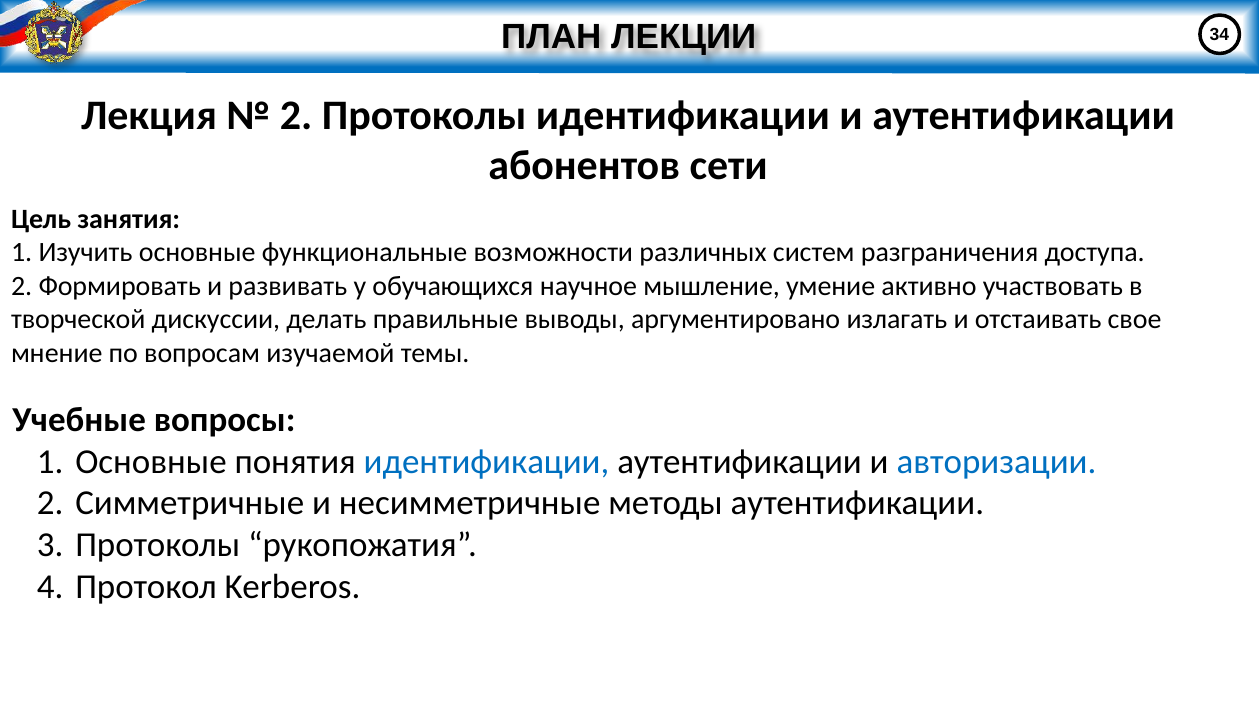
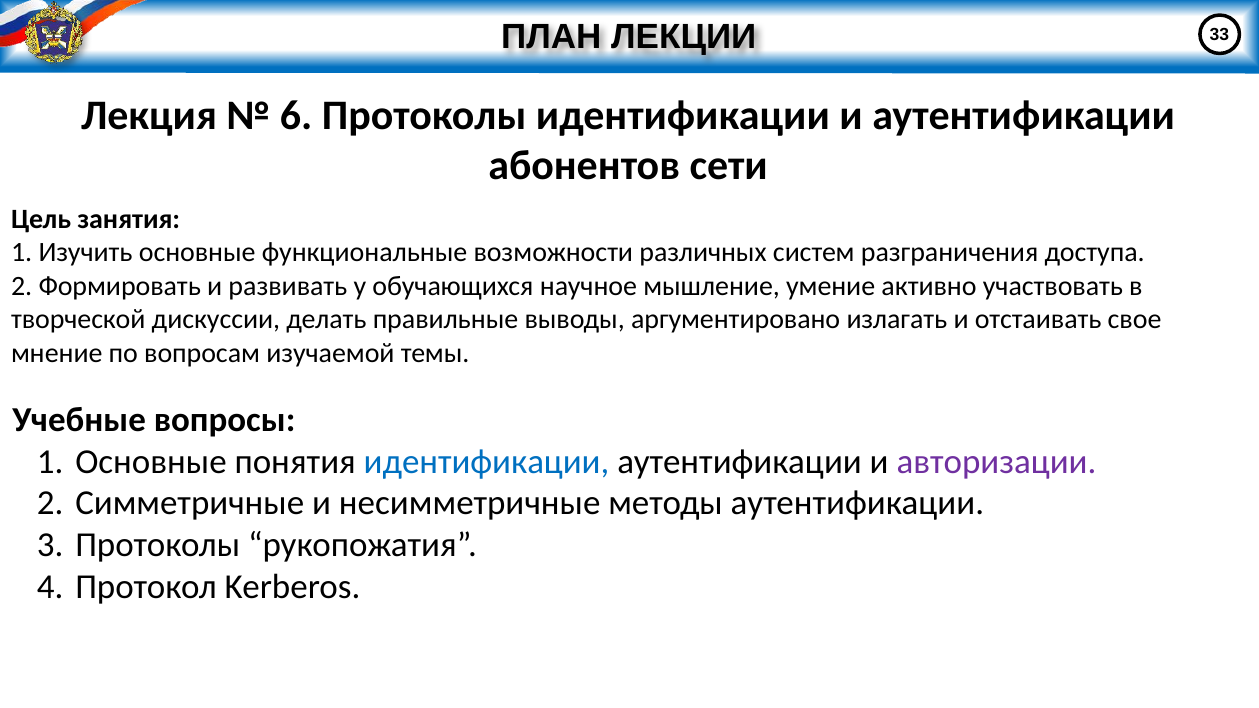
34: 34 -> 33
2 at (296, 115): 2 -> 6
авторизации colour: blue -> purple
